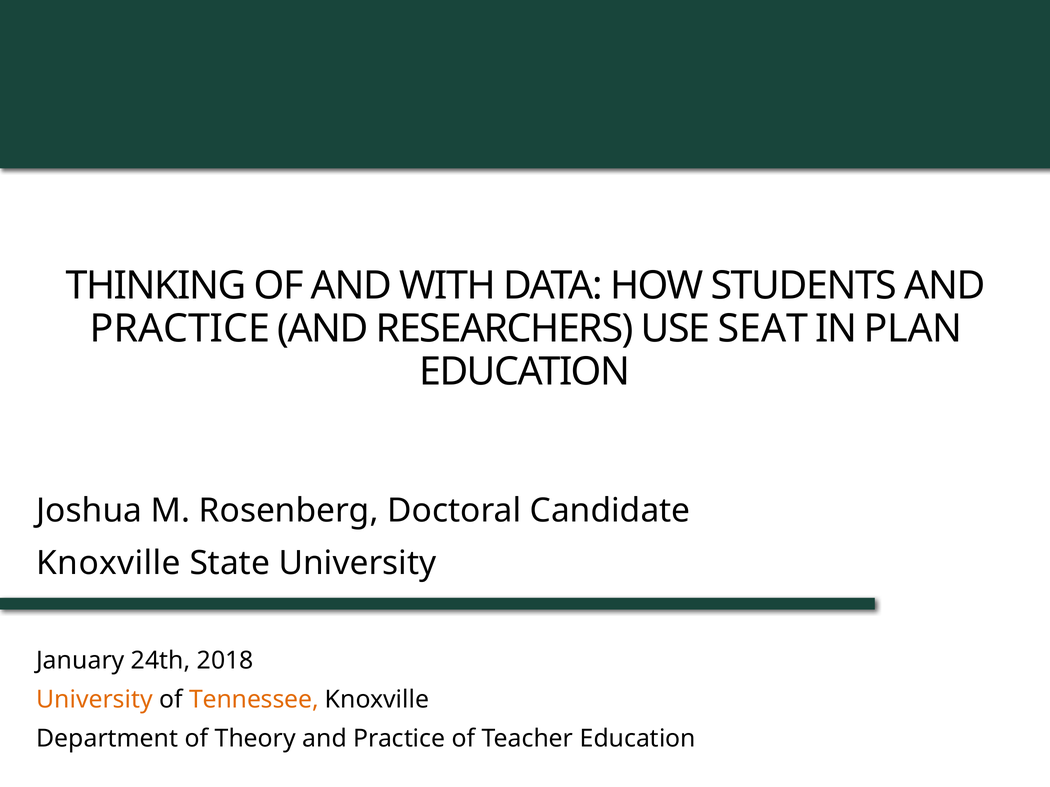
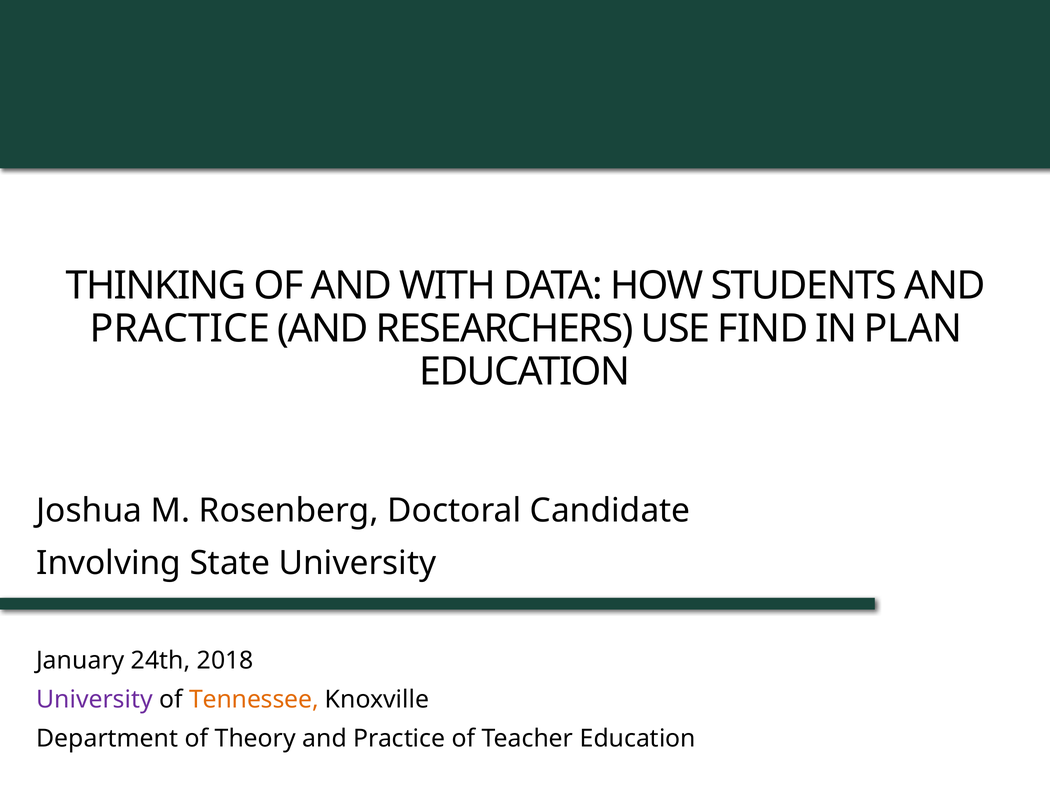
SEAT: SEAT -> FIND
Knoxville at (108, 564): Knoxville -> Involving
University at (95, 700) colour: orange -> purple
